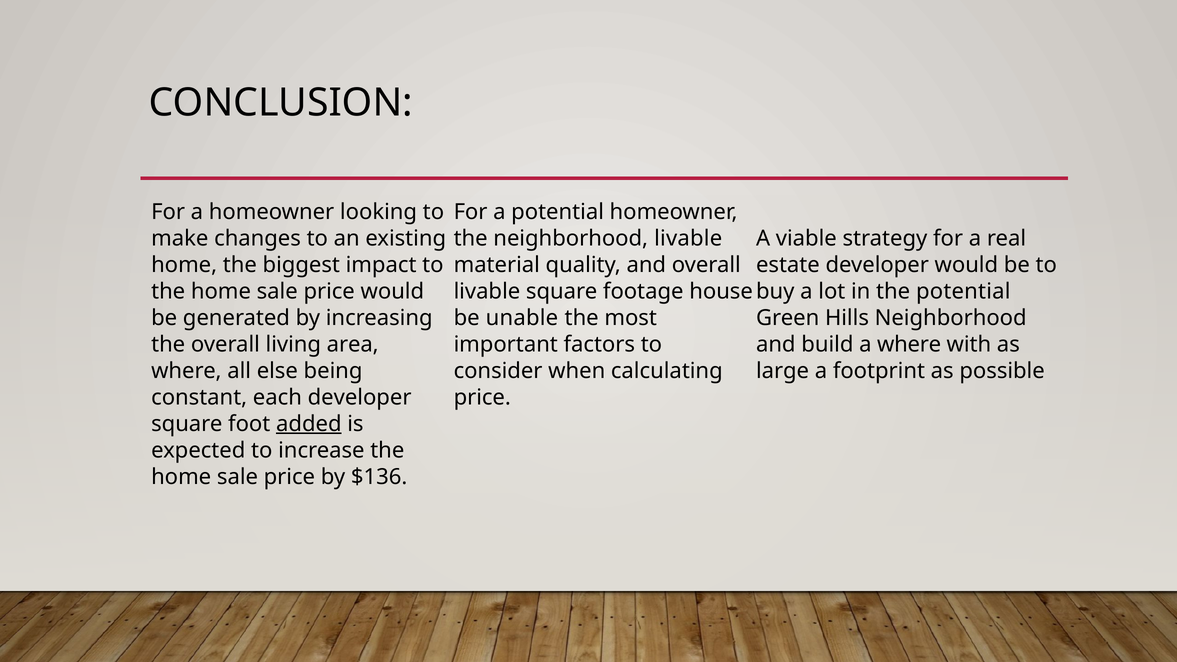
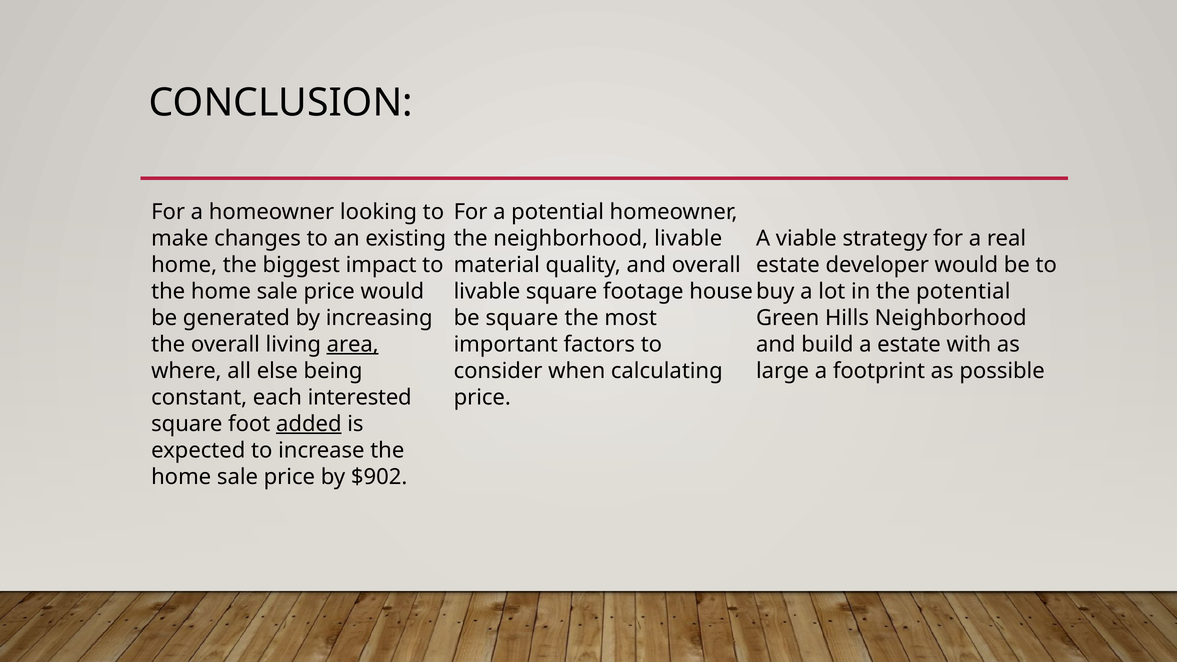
be unable: unable -> square
area underline: none -> present
a where: where -> estate
each developer: developer -> interested
$136: $136 -> $902
